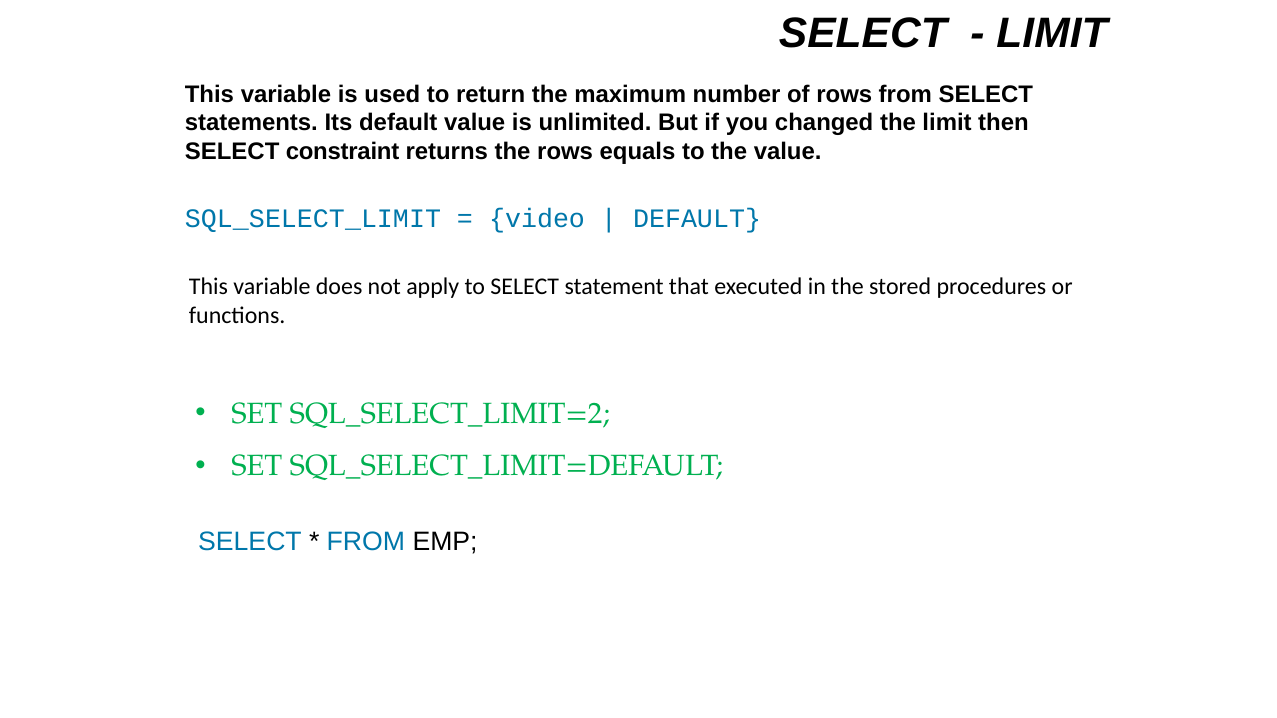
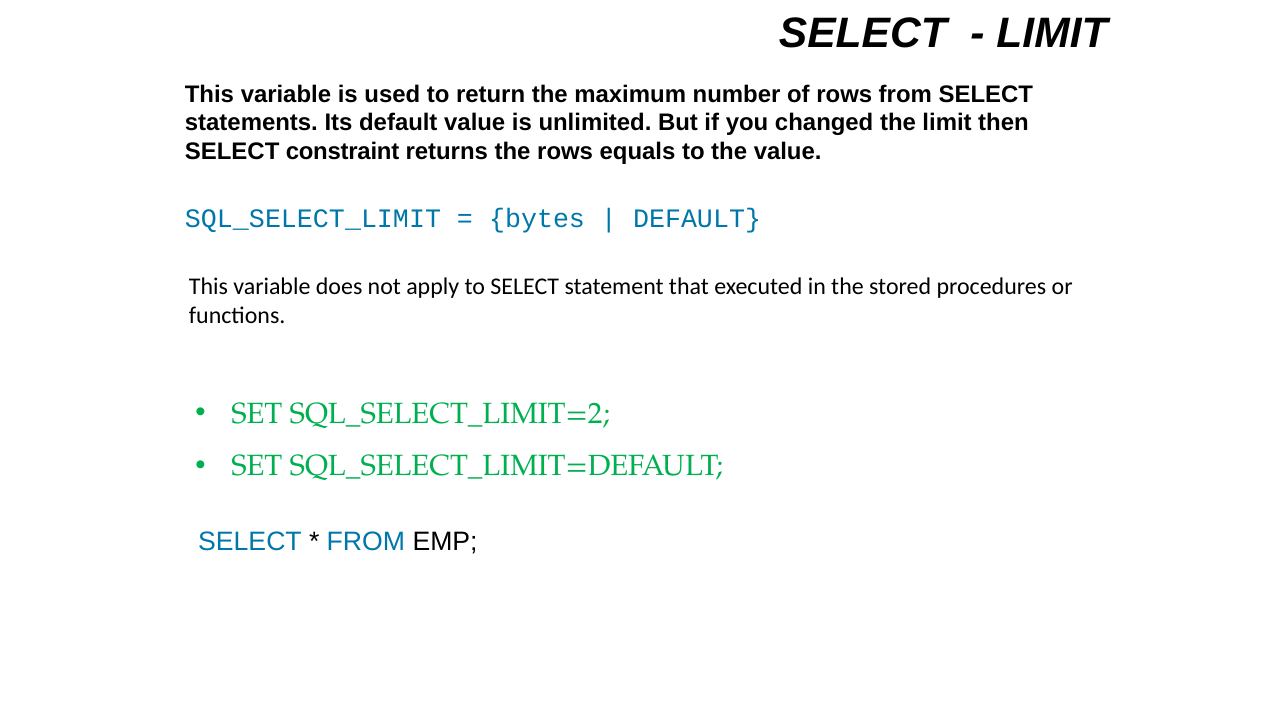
video: video -> bytes
